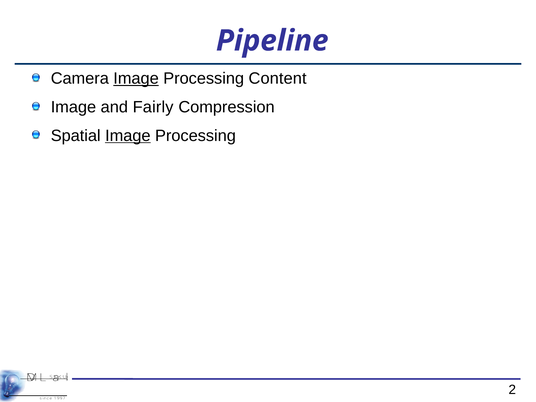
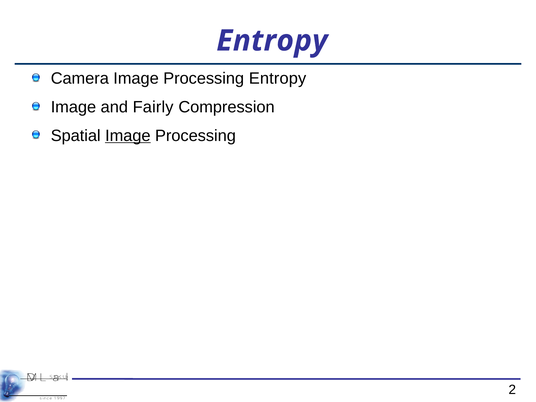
Pipeline at (272, 41): Pipeline -> Entropy
Image at (136, 78) underline: present -> none
Processing Content: Content -> Entropy
